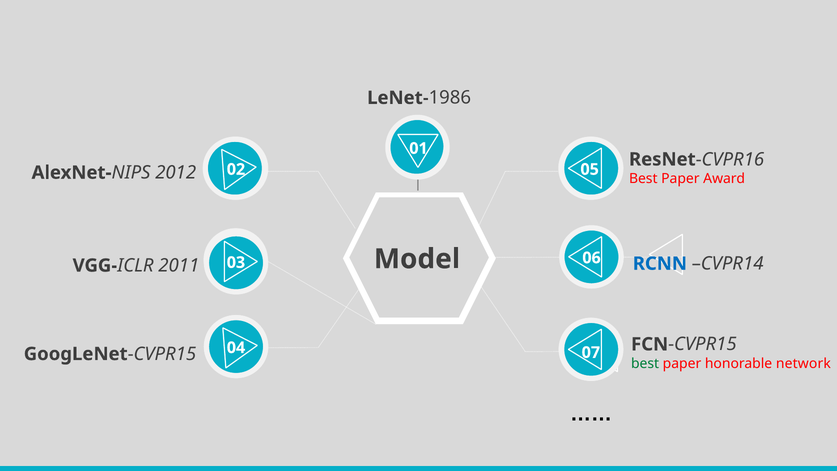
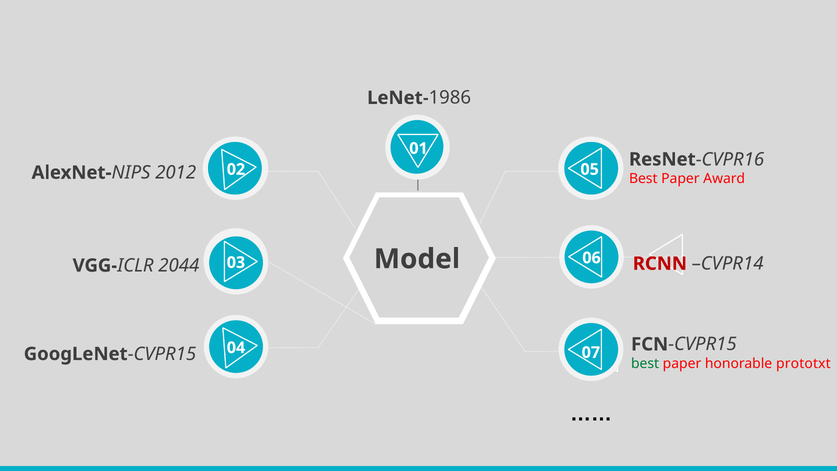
2011: 2011 -> 2044
RCNN colour: blue -> red
network: network -> prototxt
